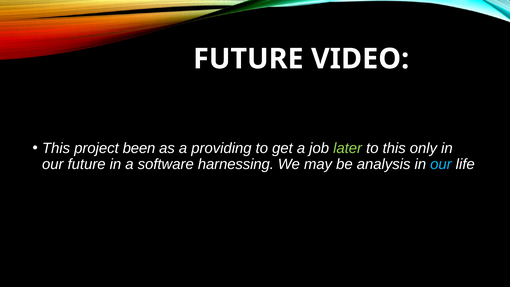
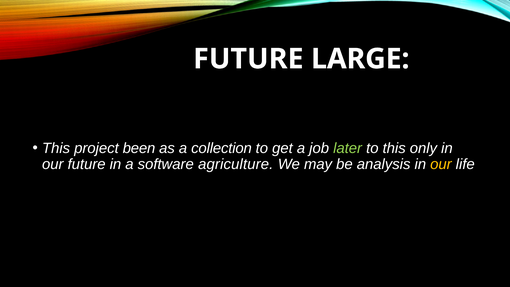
VIDEO: VIDEO -> LARGE
providing: providing -> collection
harnessing: harnessing -> agriculture
our at (441, 164) colour: light blue -> yellow
